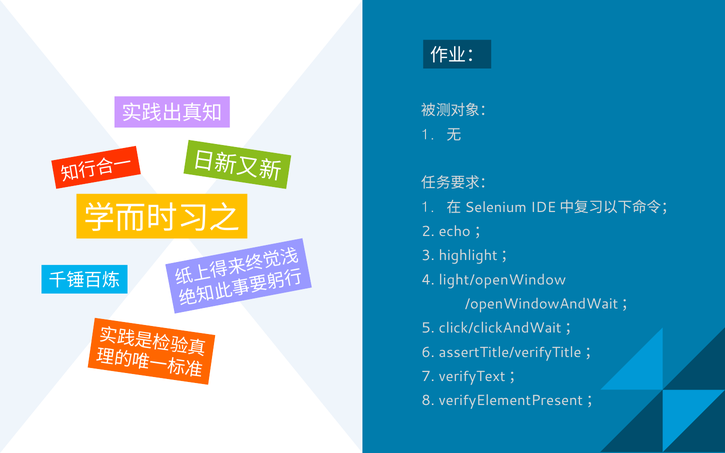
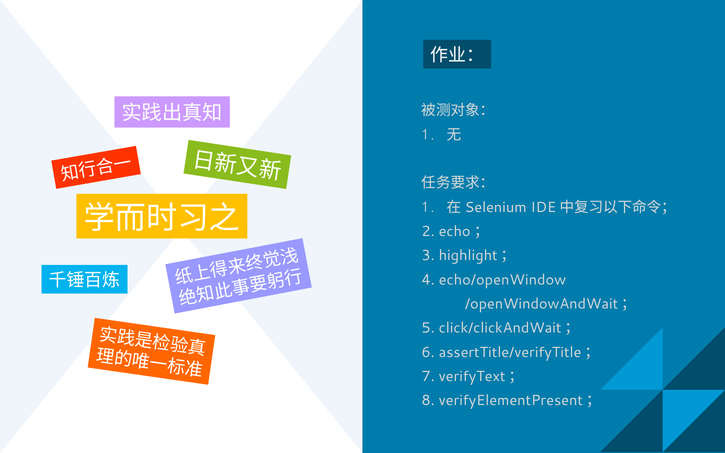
light/openWindow: light/openWindow -> echo/openWindow
